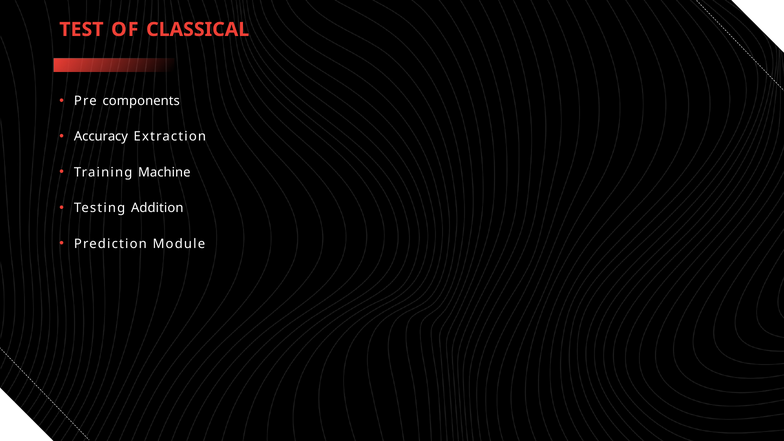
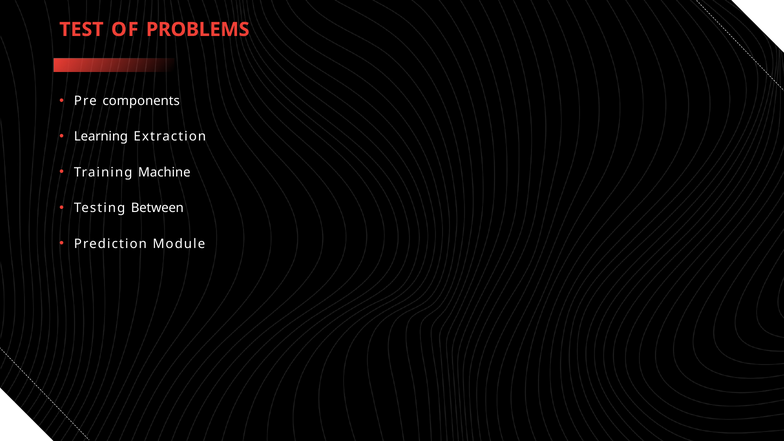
CLASSICAL: CLASSICAL -> PROBLEMS
Accuracy: Accuracy -> Learning
Addition: Addition -> Between
